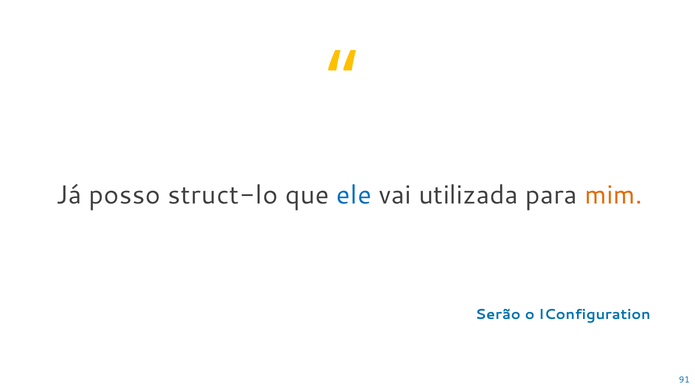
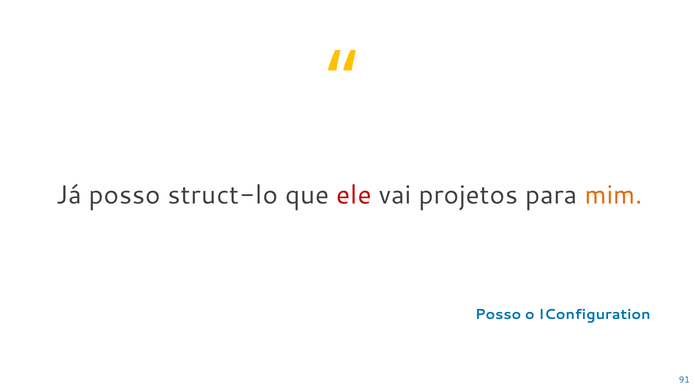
ele colour: blue -> red
utilizada: utilizada -> projetos
Serão at (498, 314): Serão -> Posso
